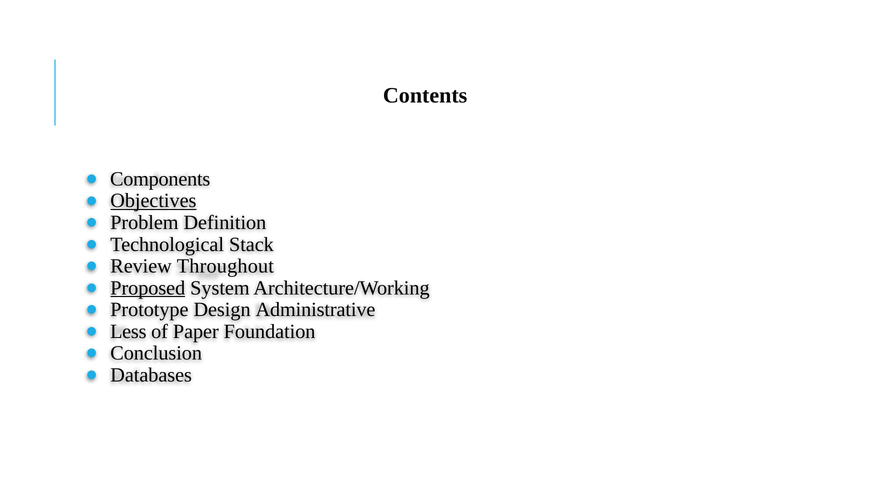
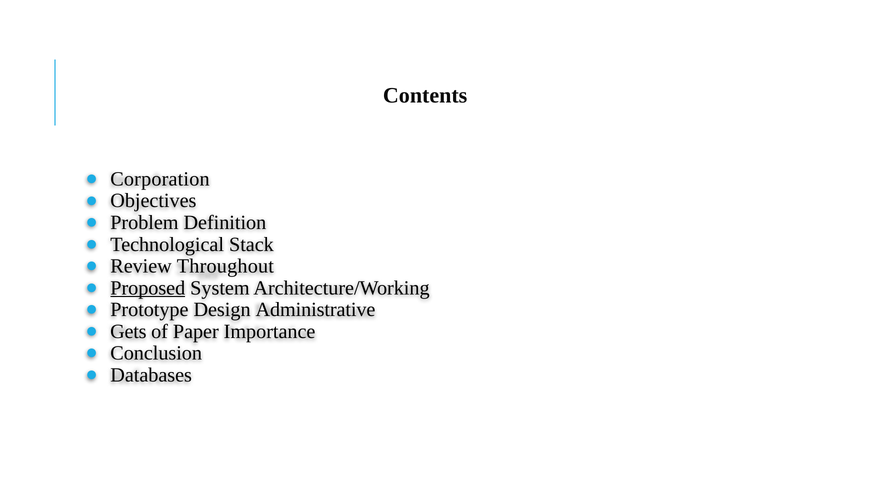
Components: Components -> Corporation
Objectives underline: present -> none
Less: Less -> Gets
Foundation: Foundation -> Importance
